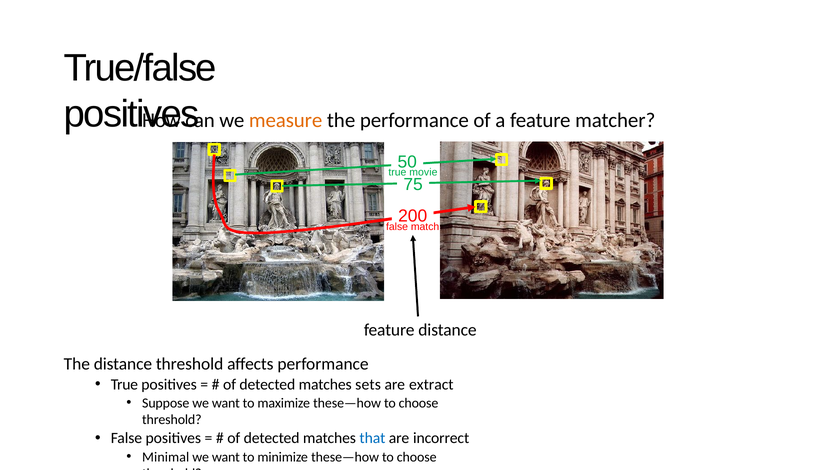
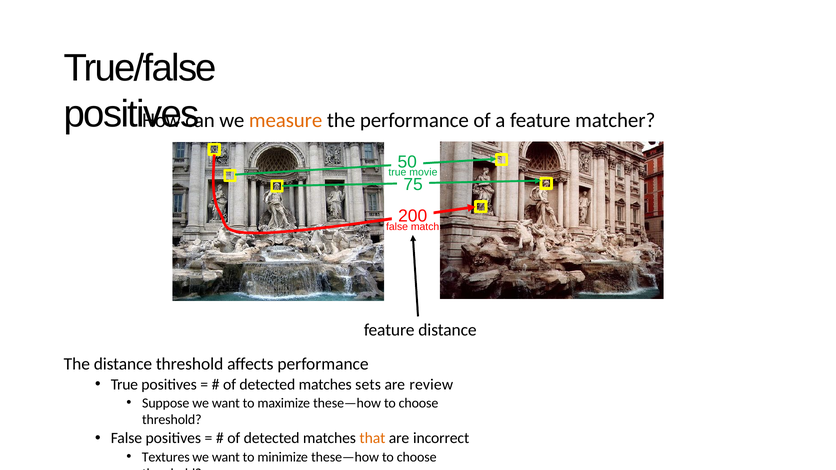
extract: extract -> review
that colour: blue -> orange
Minimal: Minimal -> Textures
